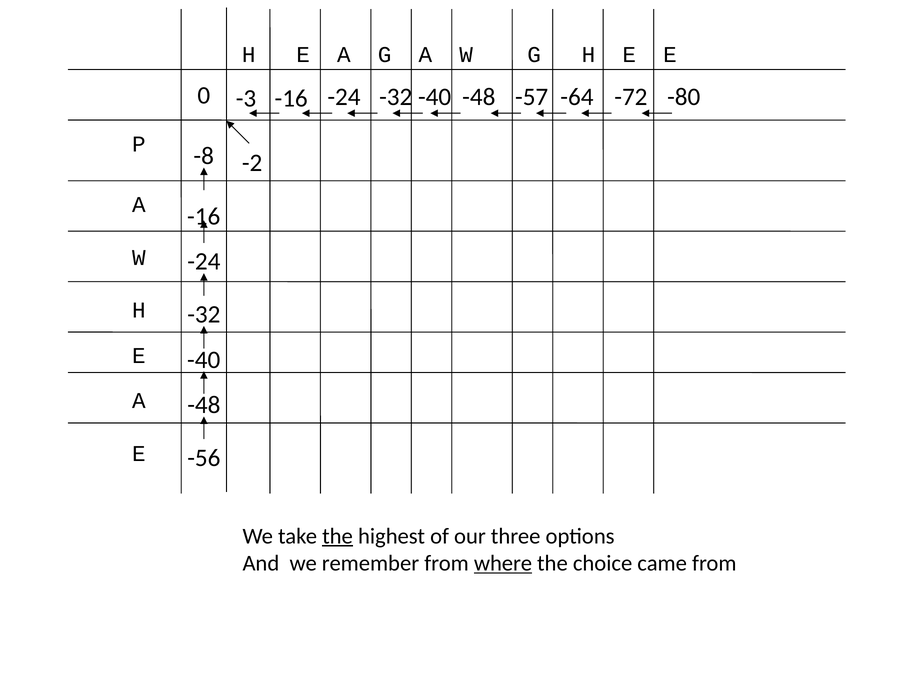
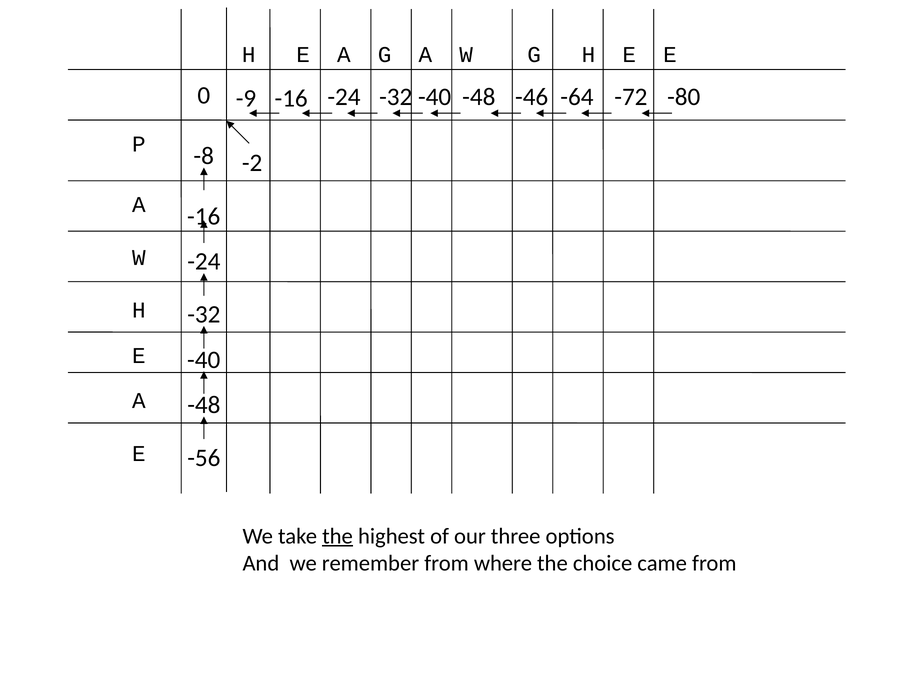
-3: -3 -> -9
-57: -57 -> -46
where underline: present -> none
